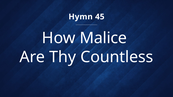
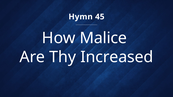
Countless: Countless -> Increased
